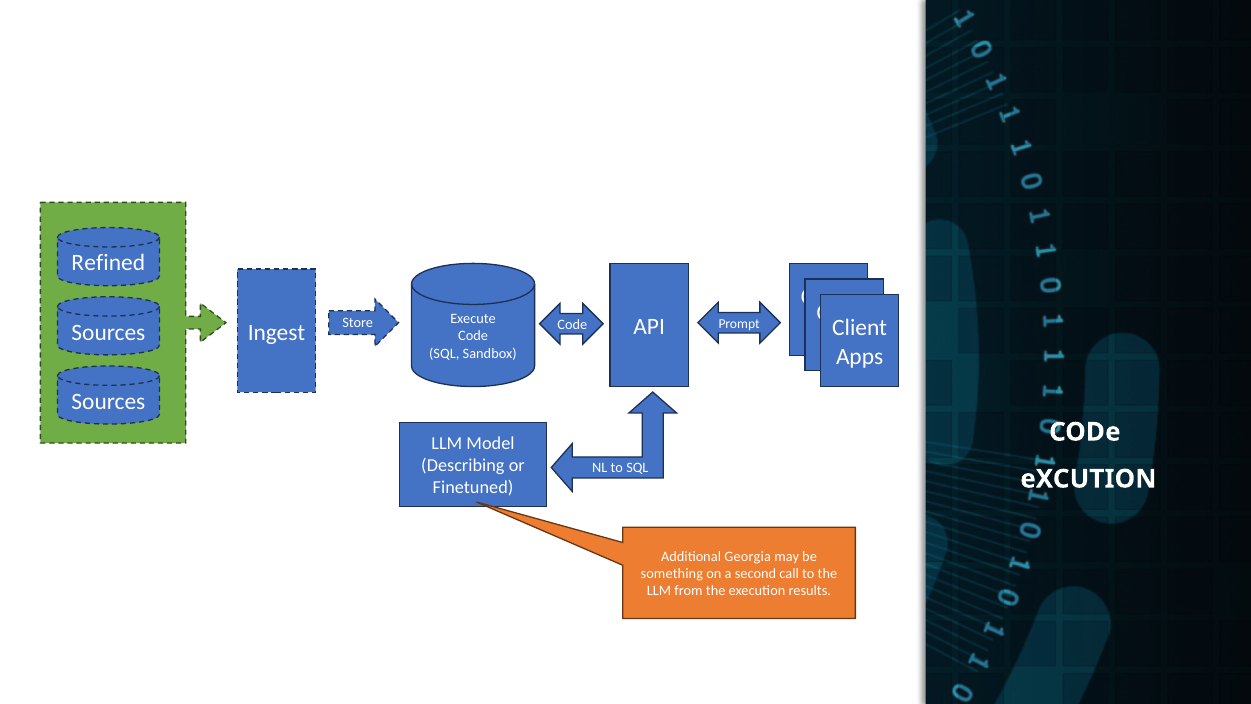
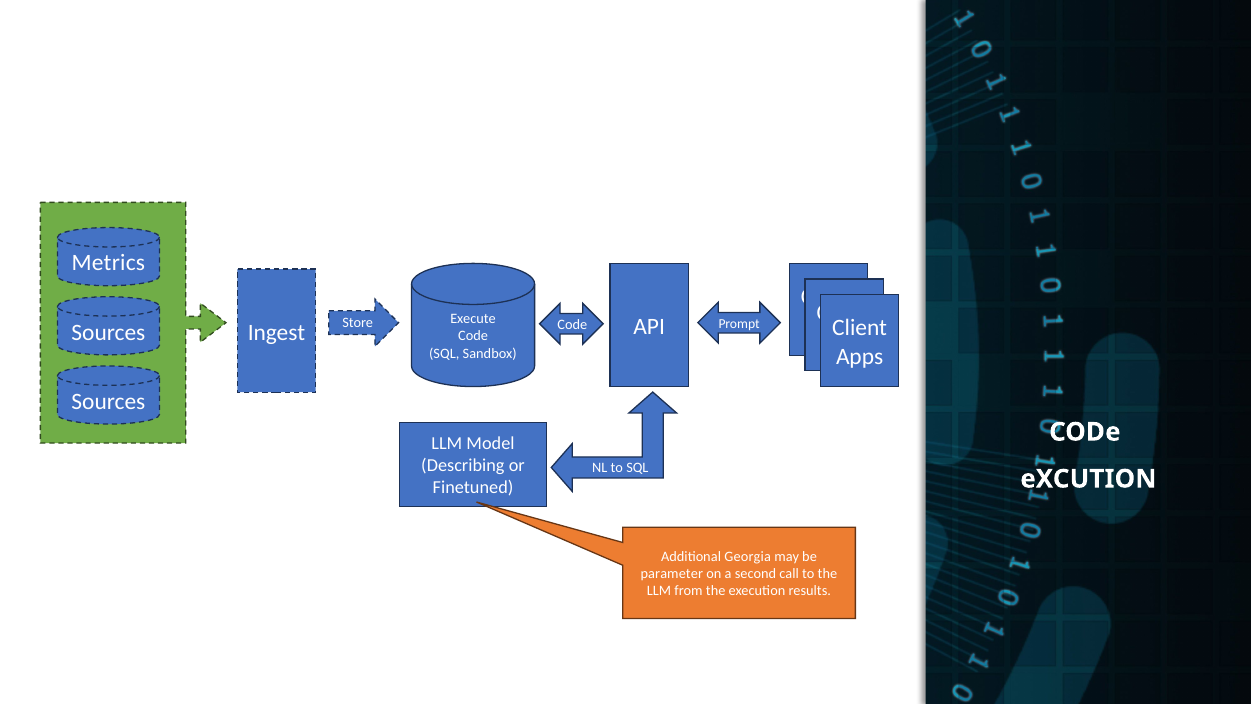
Refined: Refined -> Metrics
something: something -> parameter
